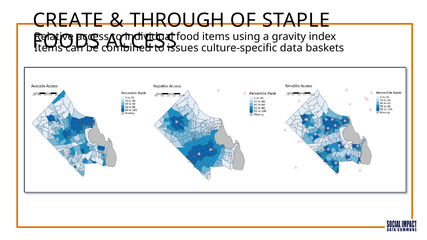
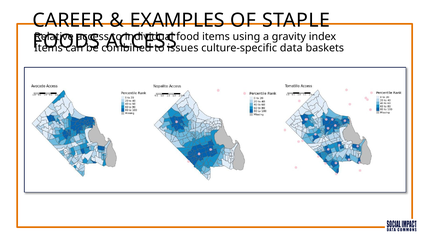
CREATE: CREATE -> CAREER
THROUGH: THROUGH -> EXAMPLES
